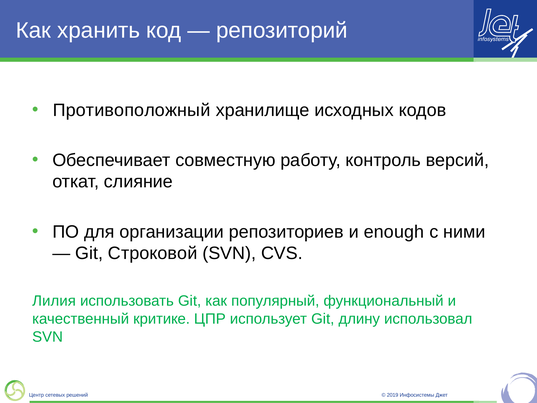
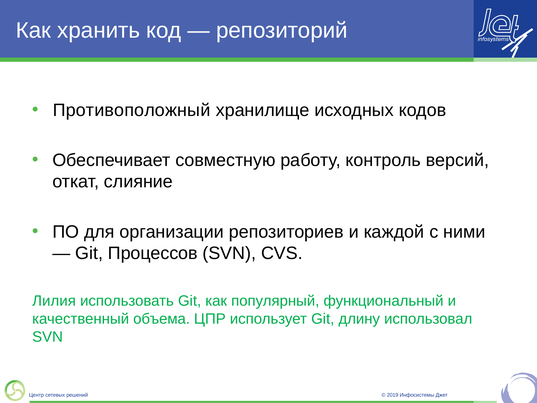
enough: enough -> каждой
Строковой: Строковой -> Процессов
критике: критике -> объема
